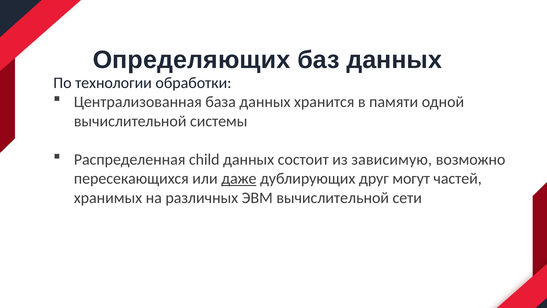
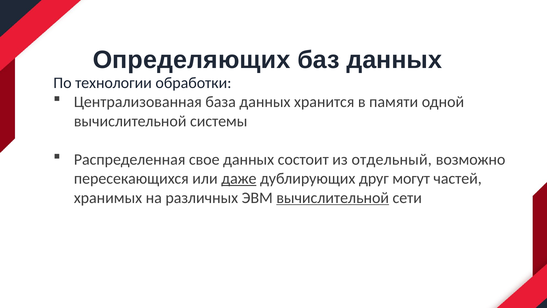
child: child -> свое
зависимую: зависимую -> отдельный
вычислительной at (333, 198) underline: none -> present
